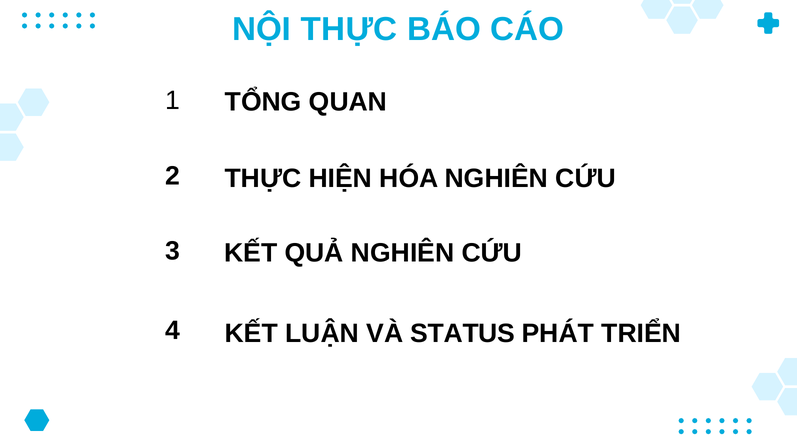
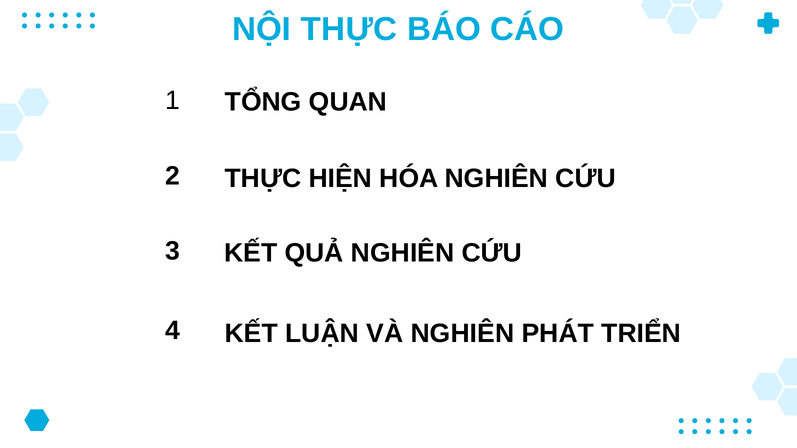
VÀ STATUS: STATUS -> NGHIÊN
